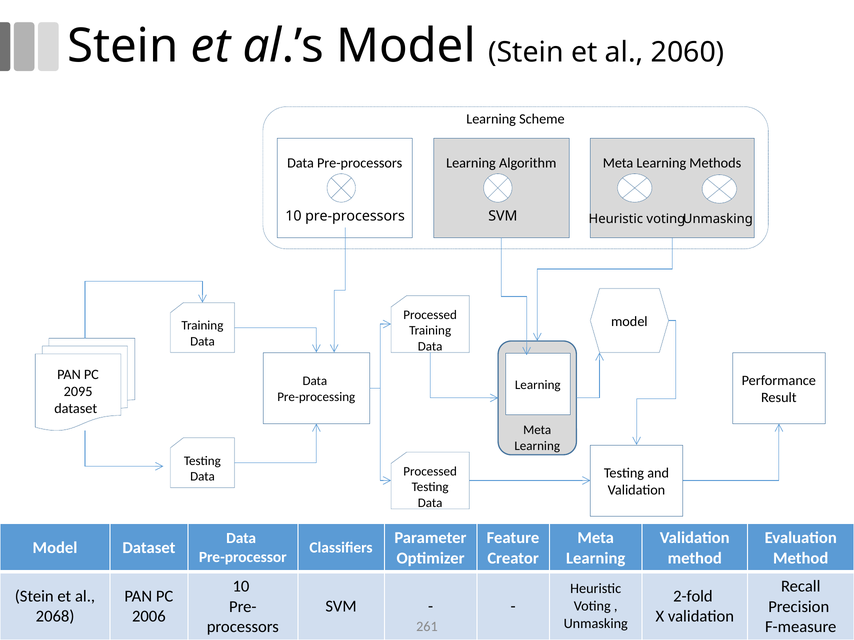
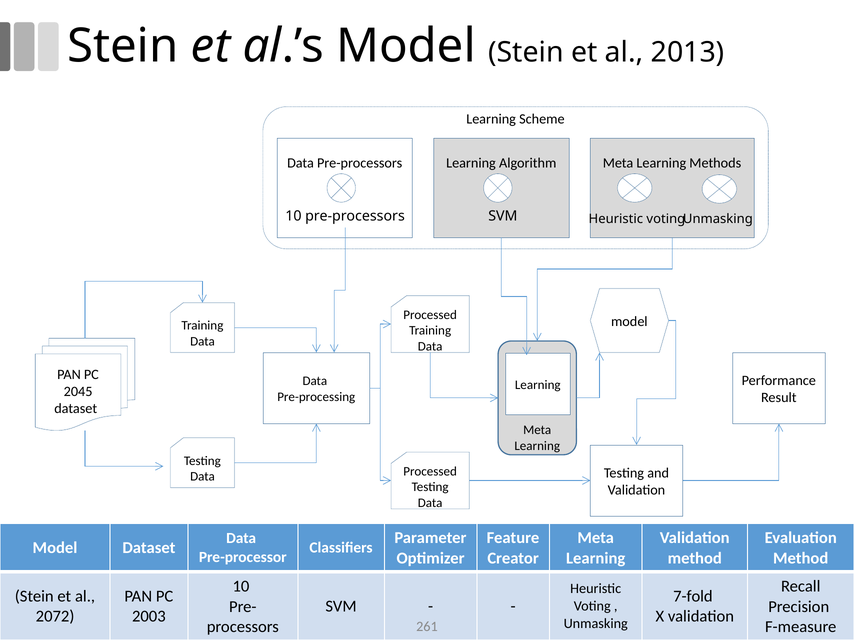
2060: 2060 -> 2013
2095: 2095 -> 2045
2-fold: 2-fold -> 7-fold
2068: 2068 -> 2072
2006: 2006 -> 2003
